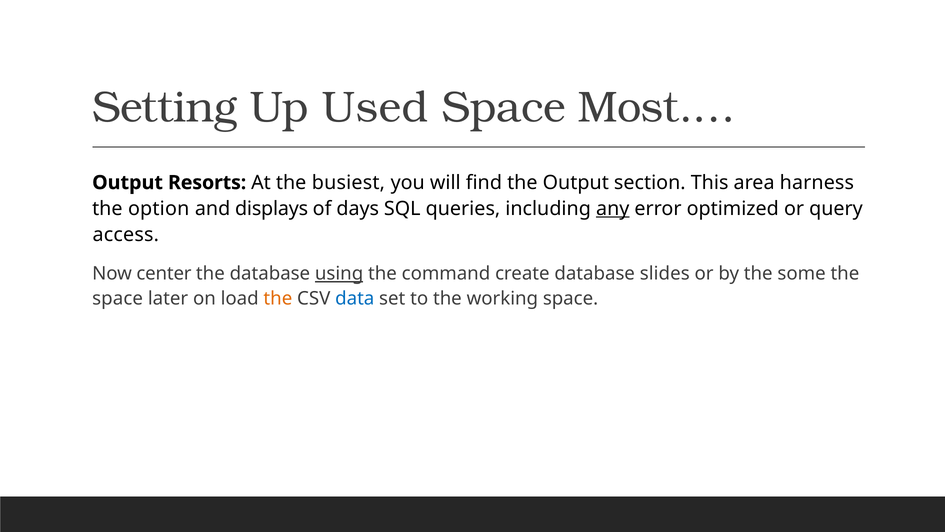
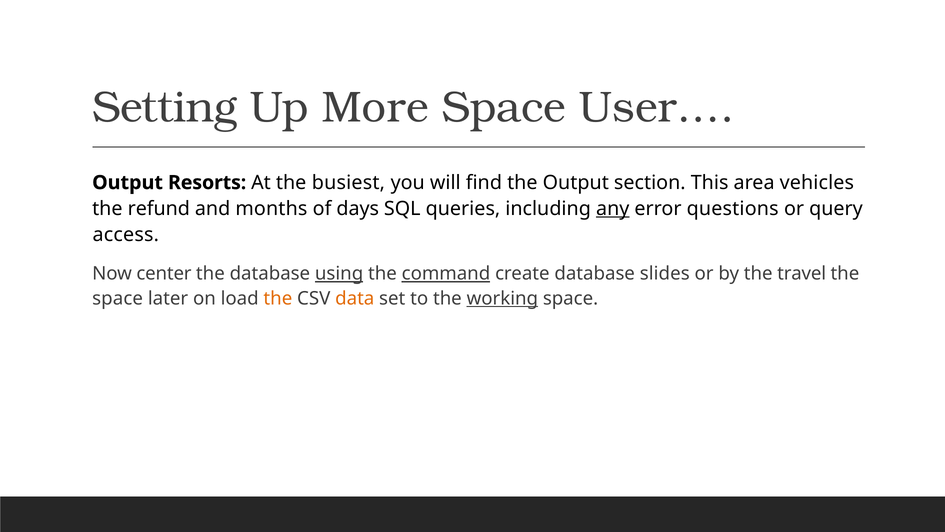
Used: Used -> More
Most.…: Most.… -> User.…
harness: harness -> vehicles
option: option -> refund
displays: displays -> months
optimized: optimized -> questions
command underline: none -> present
some: some -> travel
data colour: blue -> orange
working underline: none -> present
